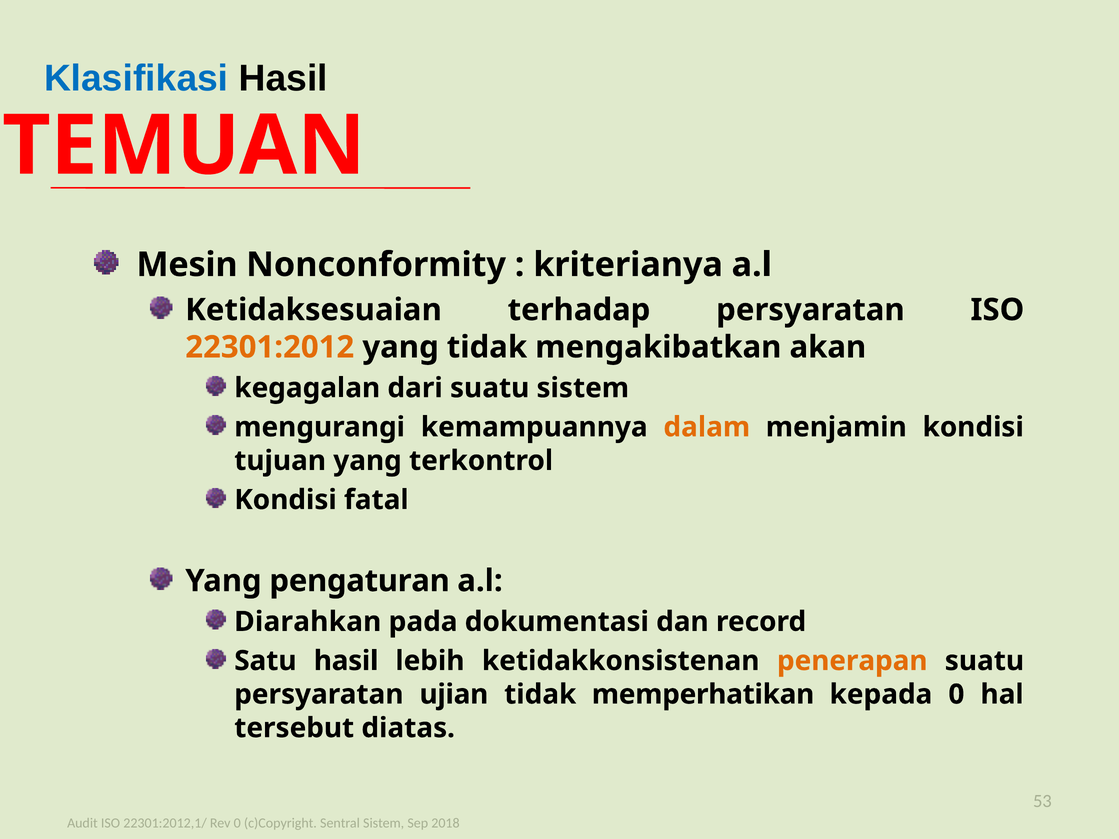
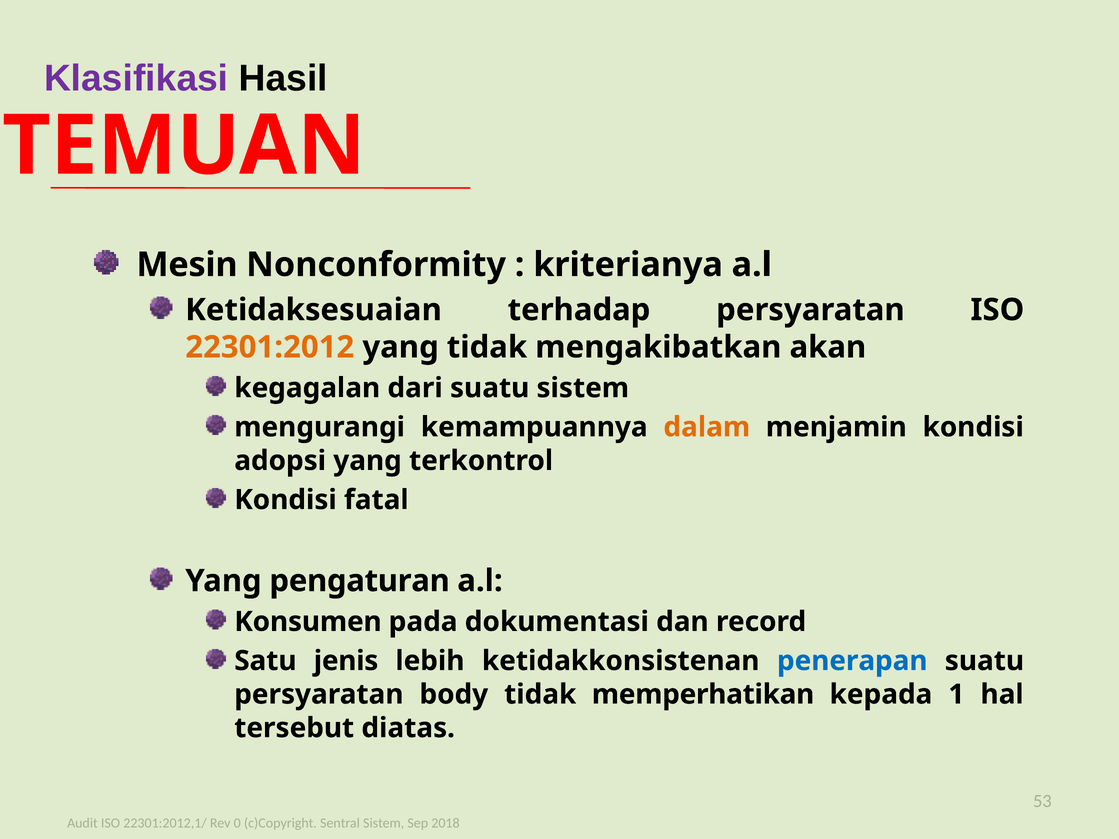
Klasifikasi colour: blue -> purple
tujuan: tujuan -> adopsi
Diarahkan: Diarahkan -> Konsumen
Satu hasil: hasil -> jenis
penerapan colour: orange -> blue
ujian: ujian -> body
kepada 0: 0 -> 1
